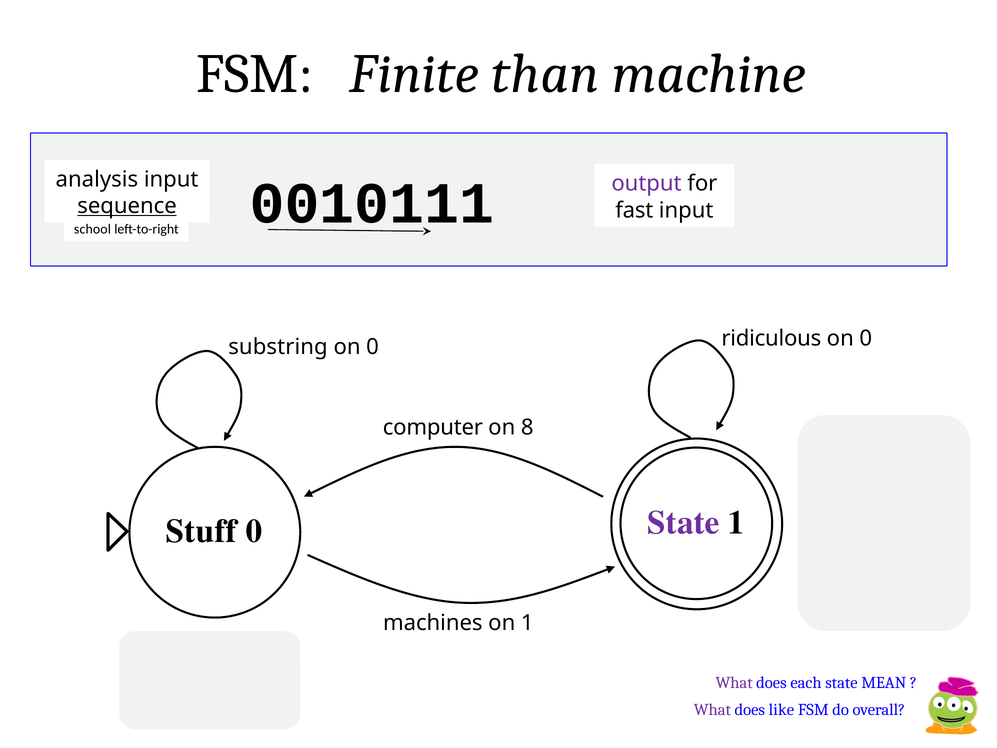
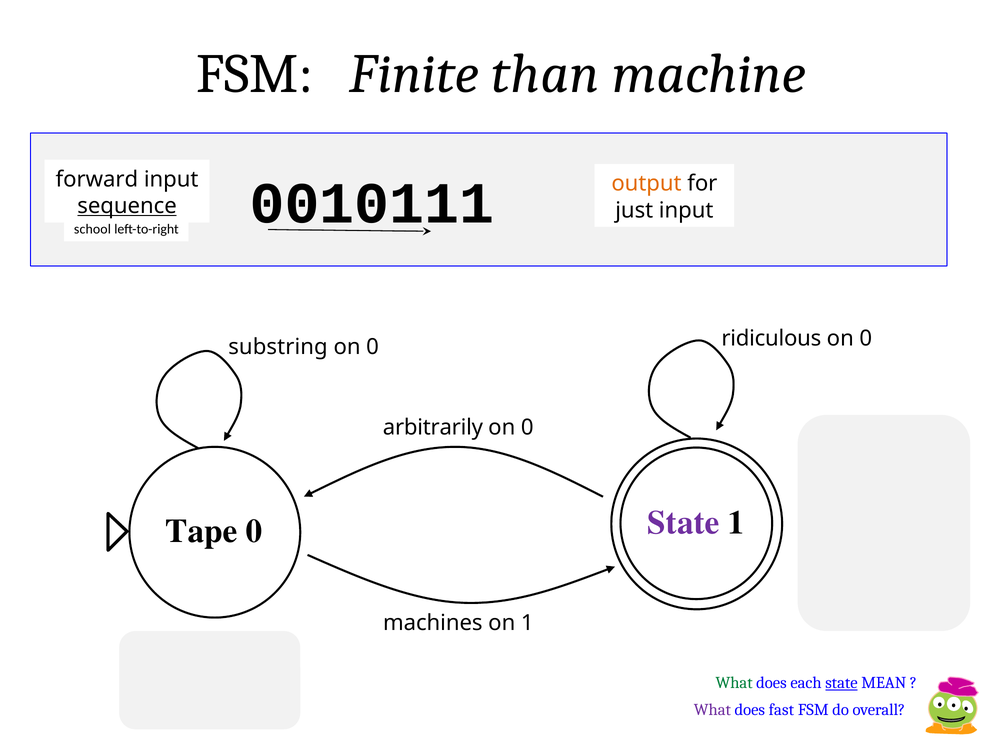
analysis: analysis -> forward
output colour: purple -> orange
fast: fast -> just
computer: computer -> arbitrarily
8 at (527, 428): 8 -> 0
Stuff: Stuff -> Tape
What at (734, 682) colour: purple -> green
state at (841, 682) underline: none -> present
like: like -> fast
